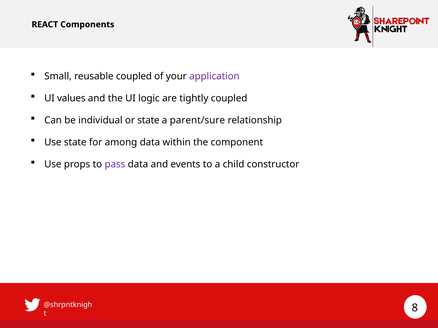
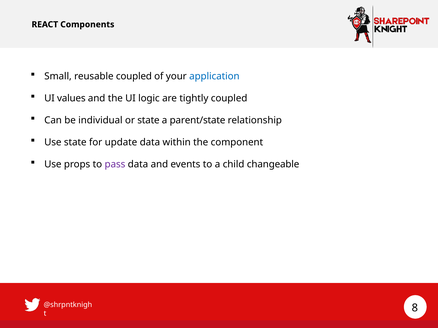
application colour: purple -> blue
parent/sure: parent/sure -> parent/state
among: among -> update
constructor: constructor -> changeable
